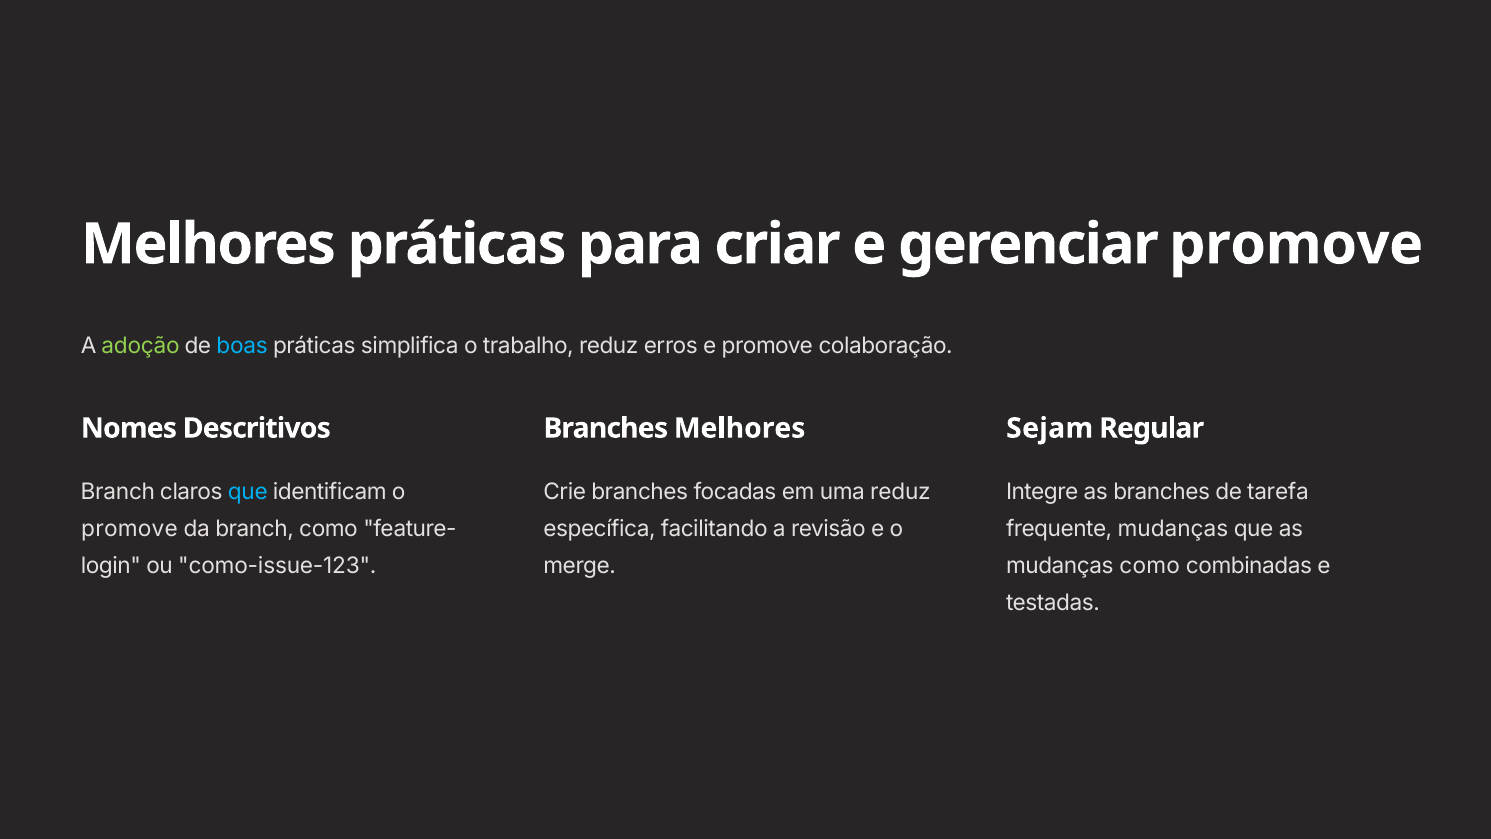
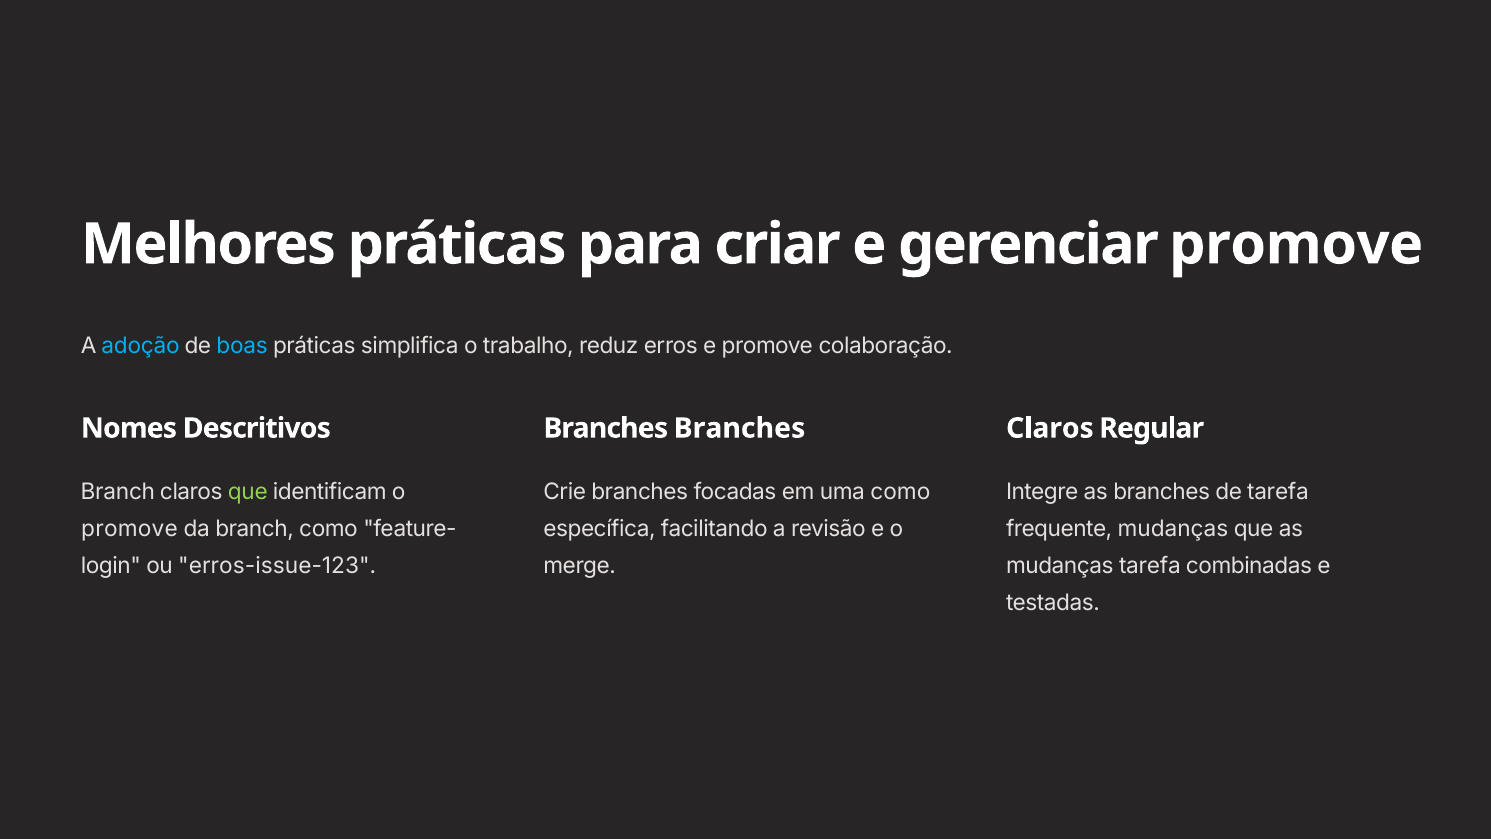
adoção colour: light green -> light blue
Branches Melhores: Melhores -> Branches
Sejam at (1050, 428): Sejam -> Claros
que at (248, 492) colour: light blue -> light green
uma reduz: reduz -> como
como-issue-123: como-issue-123 -> erros-issue-123
mudanças como: como -> tarefa
